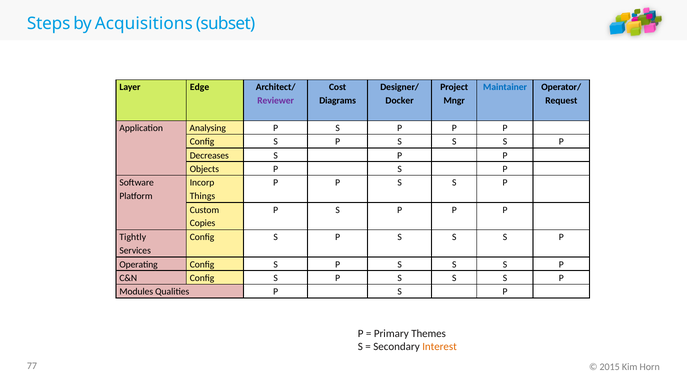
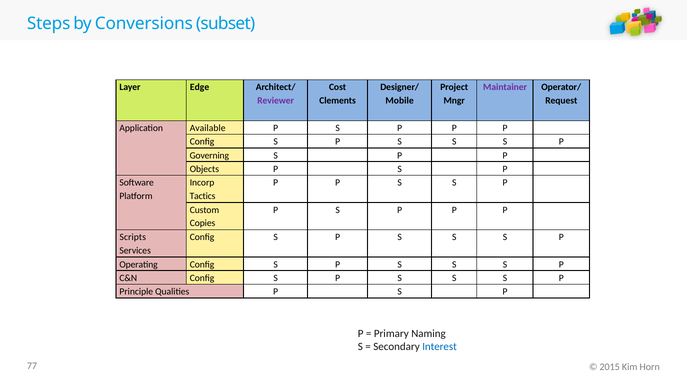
Acquisitions: Acquisitions -> Conversions
Maintainer colour: blue -> purple
Diagrams: Diagrams -> Clements
Docker: Docker -> Mobile
Analysing: Analysing -> Available
Decreases: Decreases -> Governing
Things: Things -> Tactics
Tightly: Tightly -> Scripts
Modules: Modules -> Principle
Themes: Themes -> Naming
Interest colour: orange -> blue
